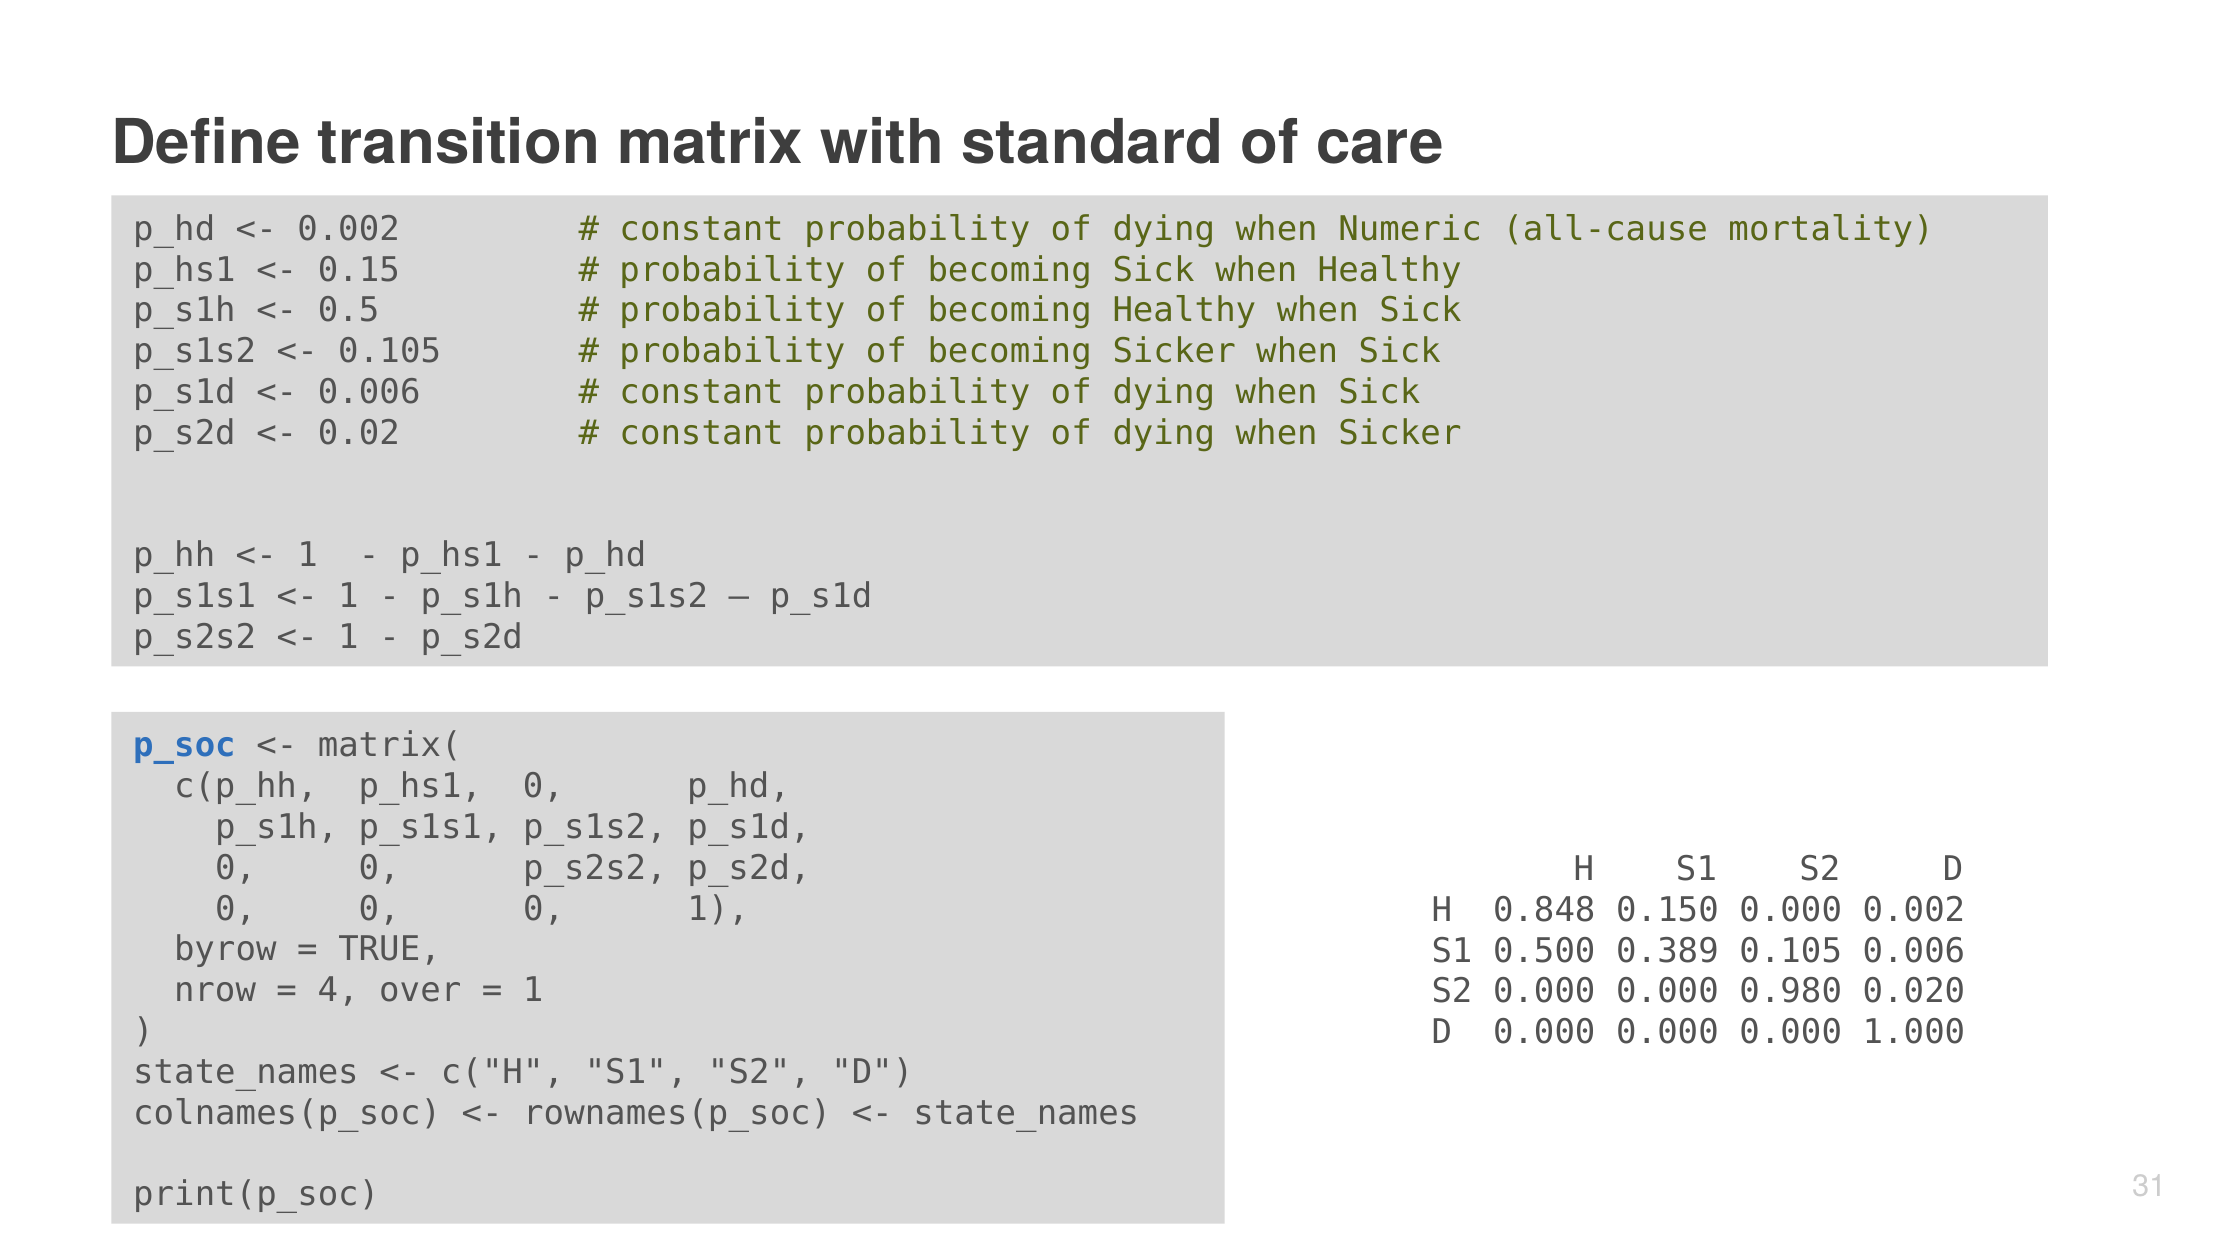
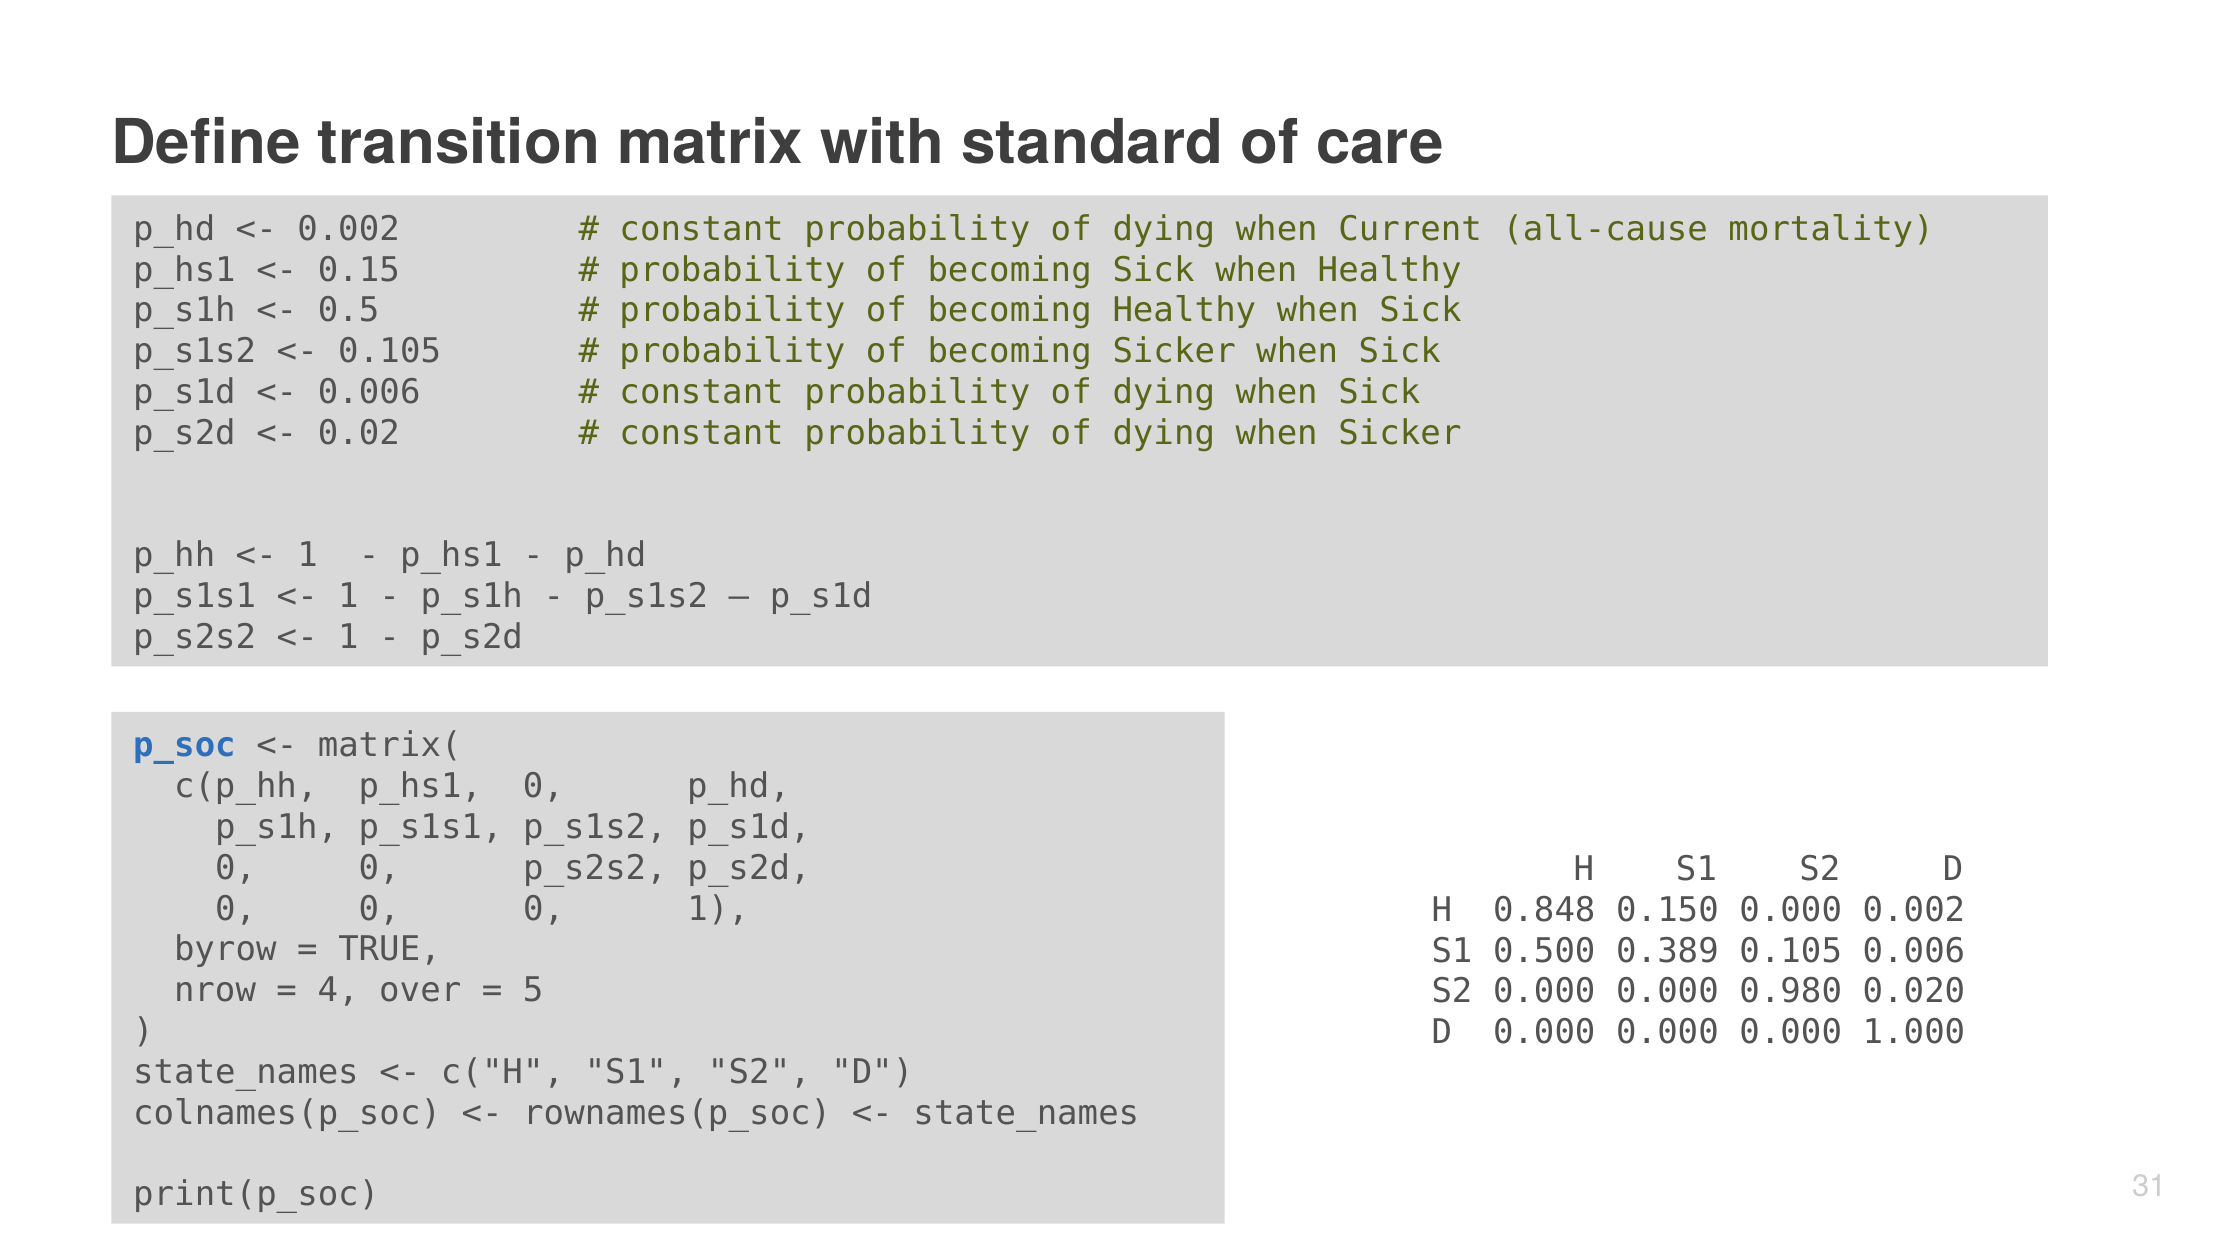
Numeric: Numeric -> Current
1 at (533, 991): 1 -> 5
